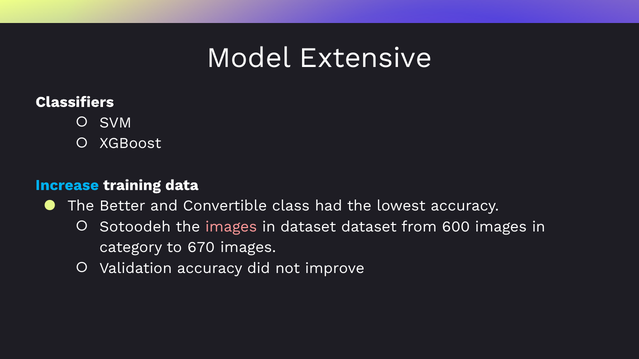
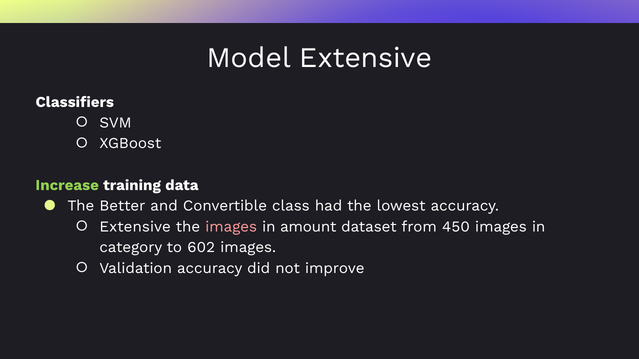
Increase colour: light blue -> light green
Sotoodeh at (135, 227): Sotoodeh -> Extensive
in dataset: dataset -> amount
600: 600 -> 450
670: 670 -> 602
